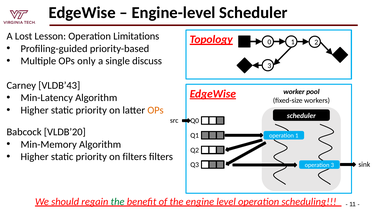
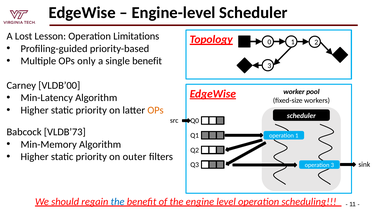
single discuss: discuss -> benefit
VLDB’43: VLDB’43 -> VLDB’00
VLDB’20: VLDB’20 -> VLDB’73
on filters: filters -> outer
the at (118, 202) colour: green -> blue
